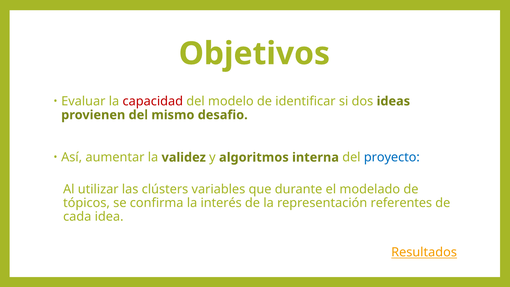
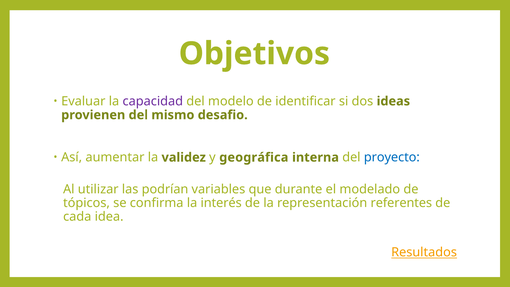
capacidad colour: red -> purple
algoritmos: algoritmos -> geográfica
clústers: clústers -> podrían
